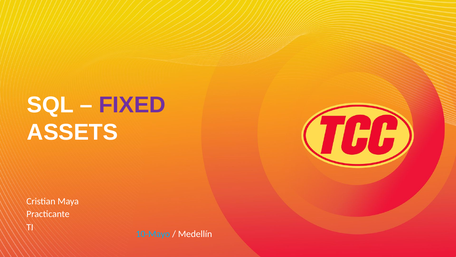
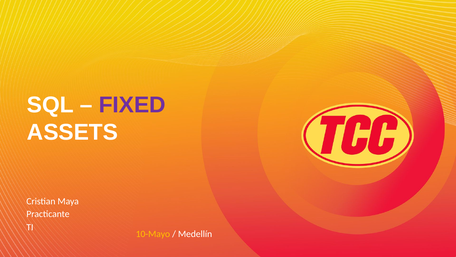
10-Mayo colour: light blue -> yellow
